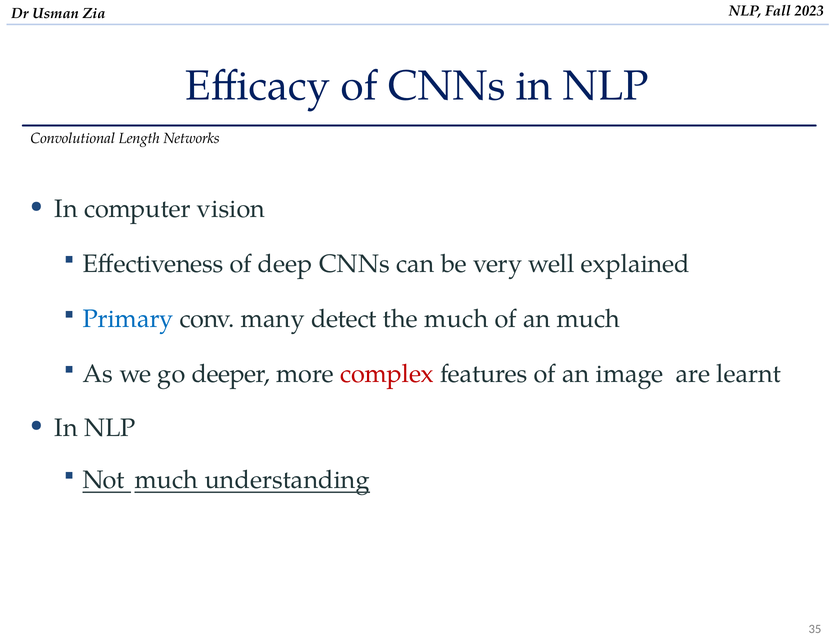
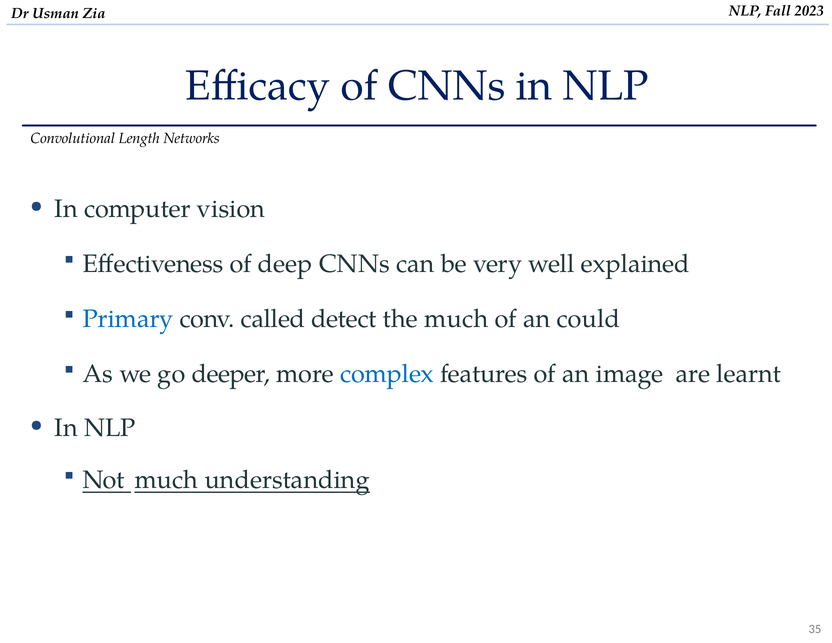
many: many -> called
an much: much -> could
complex colour: red -> blue
